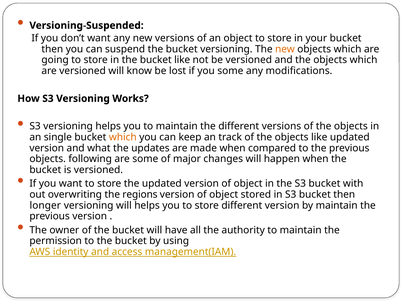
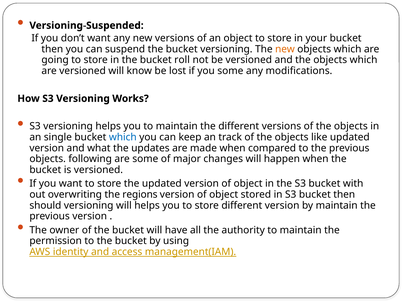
bucket like: like -> roll
which at (123, 137) colour: orange -> blue
longer: longer -> should
